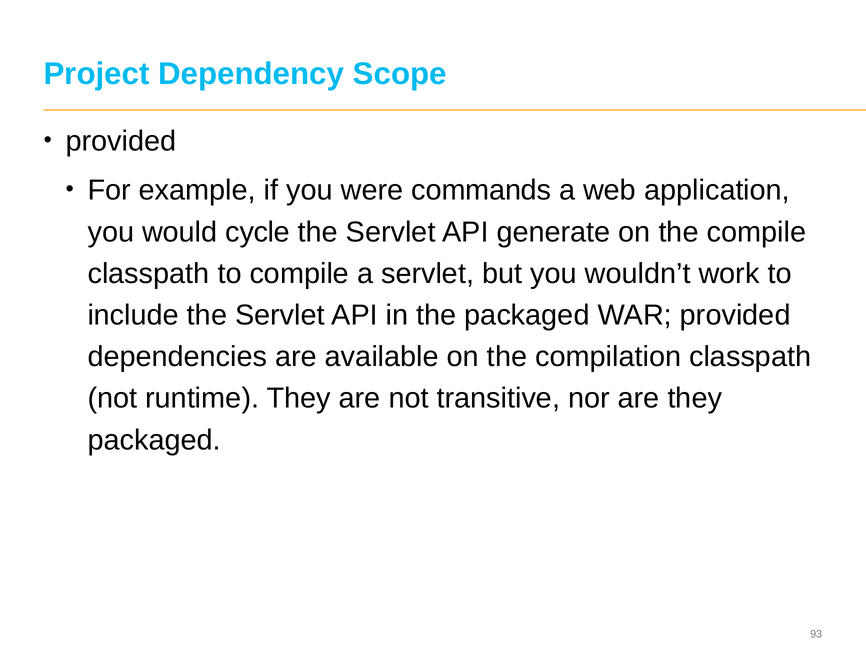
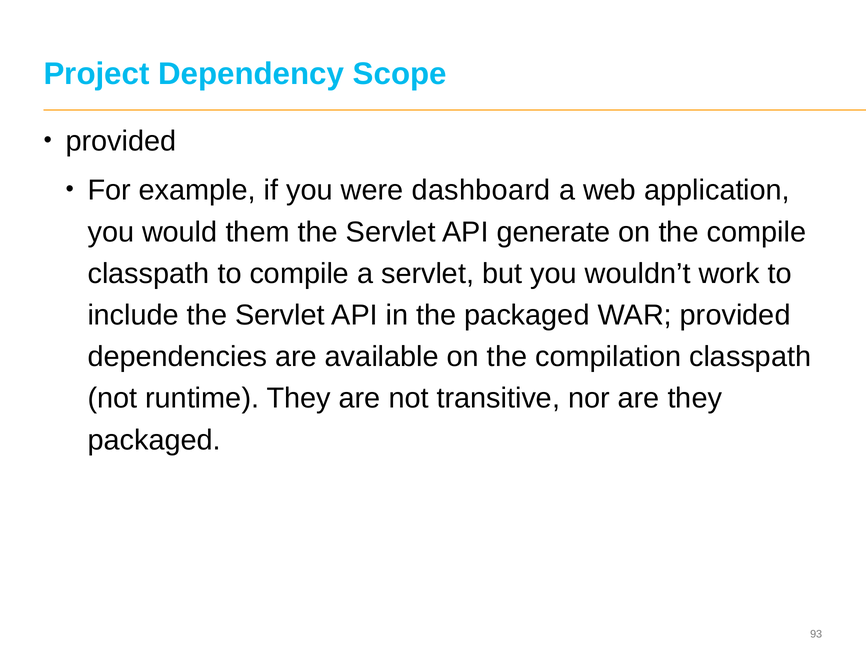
commands: commands -> dashboard
cycle: cycle -> them
